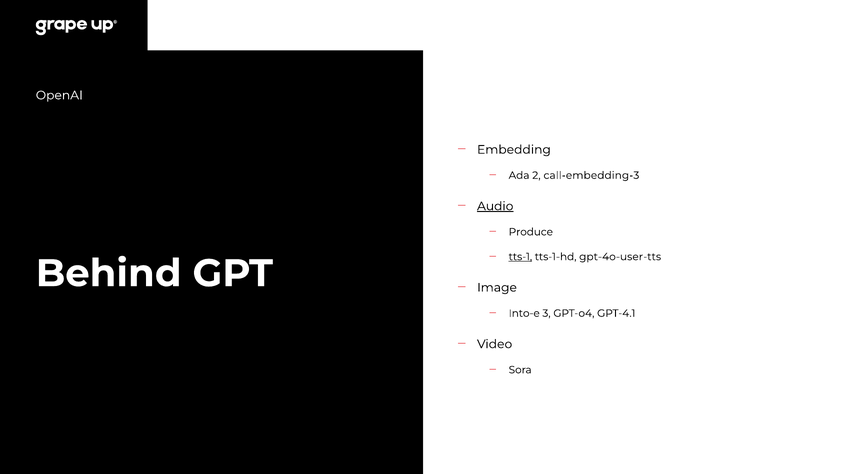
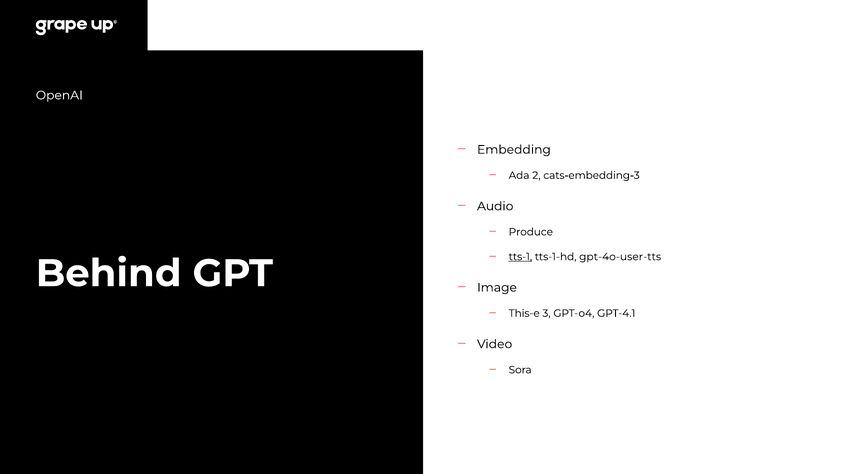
call-embedding-3: call-embedding-3 -> cats-embedding-3
Audio underline: present -> none
Into-e: Into-e -> This-e
